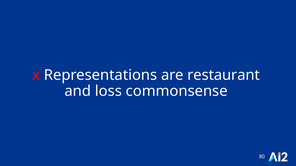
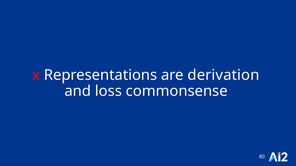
restaurant: restaurant -> derivation
